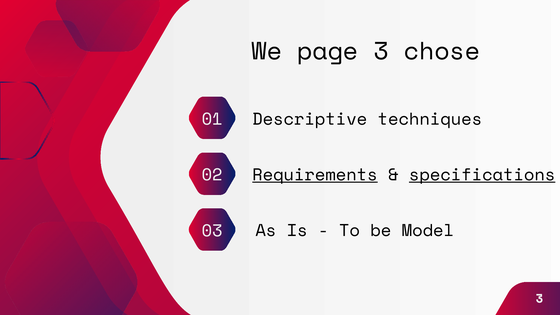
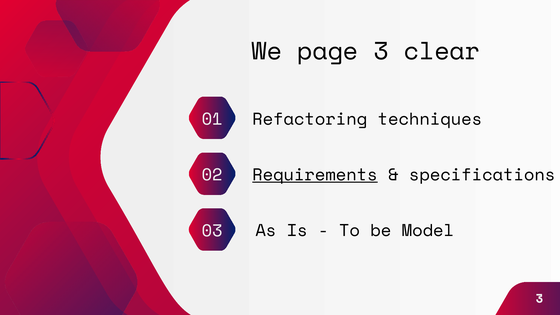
chose: chose -> clear
Descriptive: Descriptive -> Refactoring
specifications underline: present -> none
